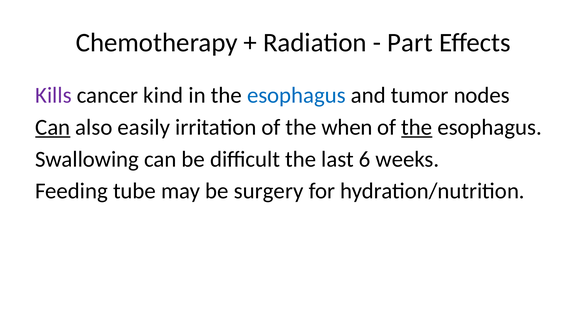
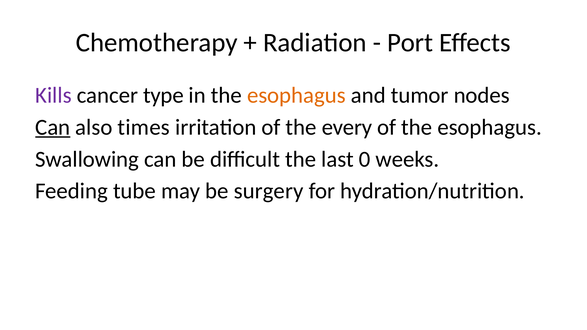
Part: Part -> Port
kind: kind -> type
esophagus at (296, 95) colour: blue -> orange
easily: easily -> times
when: when -> every
the at (417, 127) underline: present -> none
6: 6 -> 0
